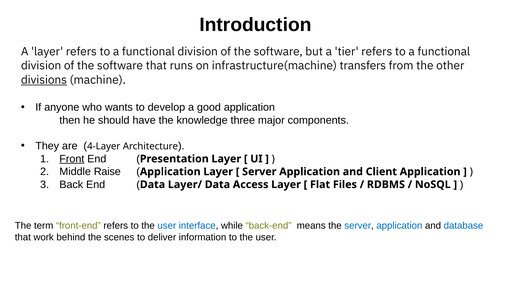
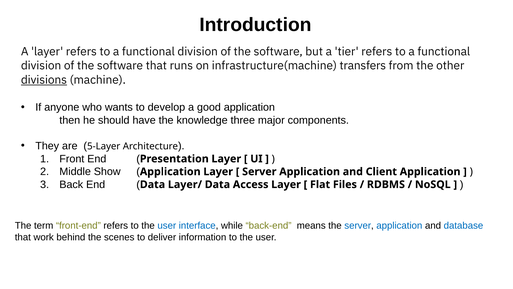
4-Layer: 4-Layer -> 5-Layer
Front underline: present -> none
Raise: Raise -> Show
